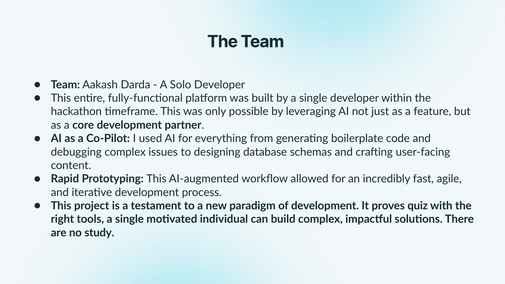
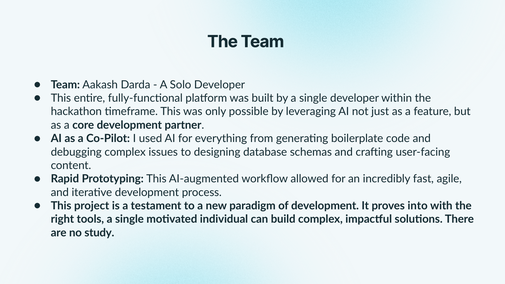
quiz: quiz -> into
